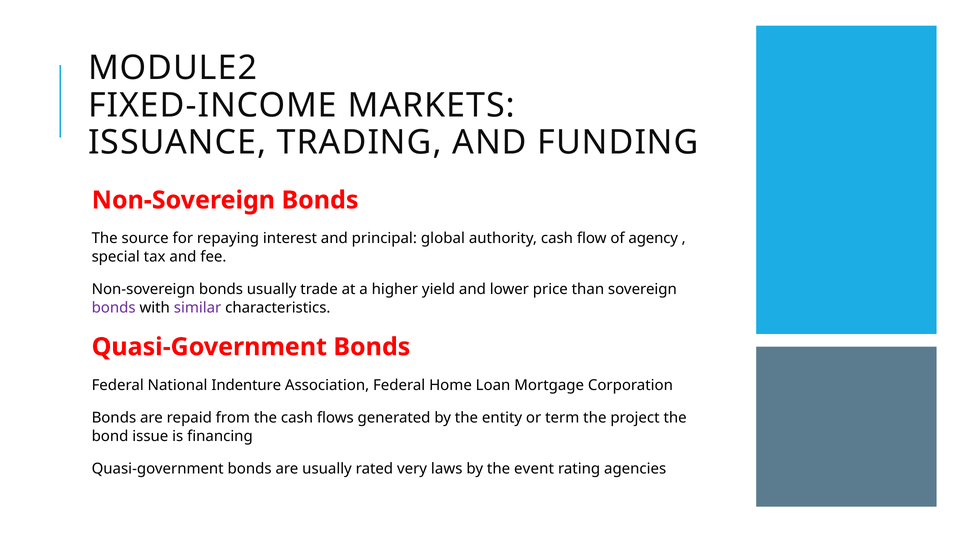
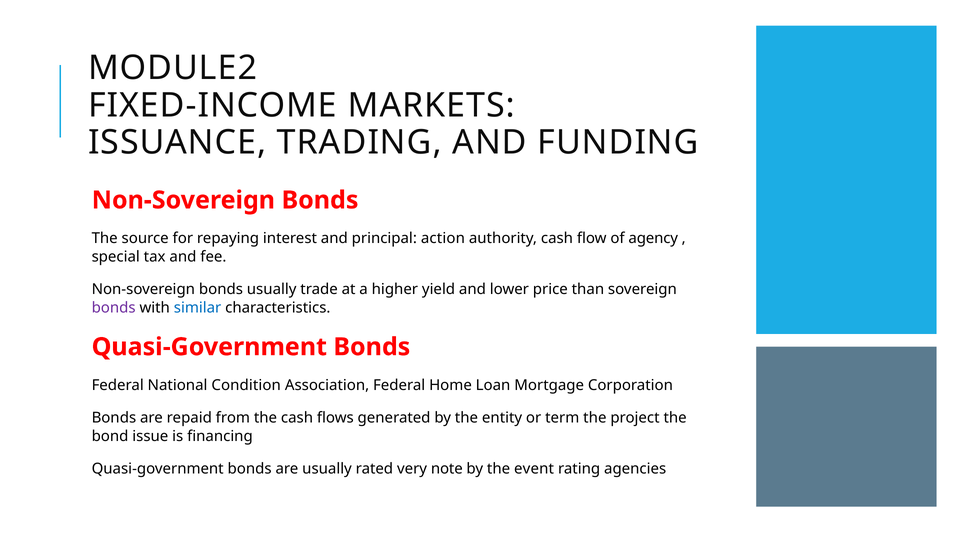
global: global -> action
similar colour: purple -> blue
Indenture: Indenture -> Condition
laws: laws -> note
